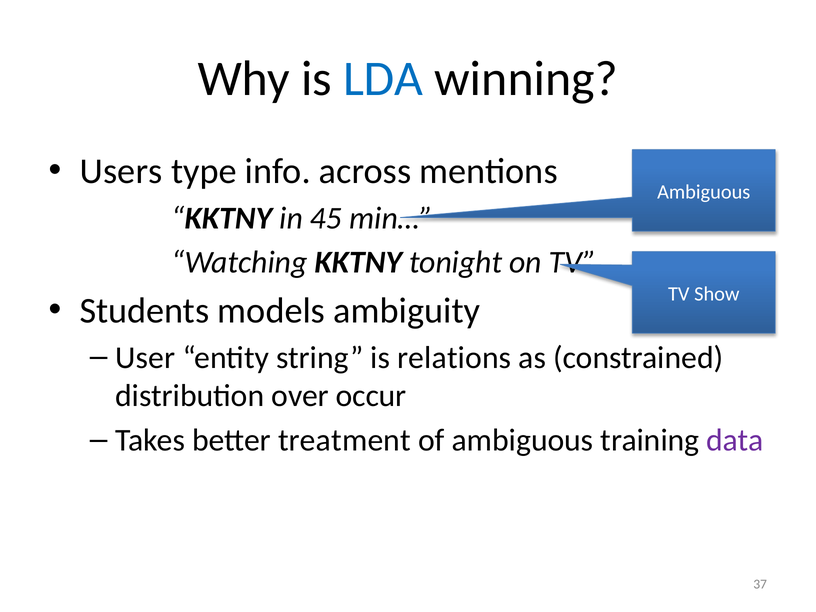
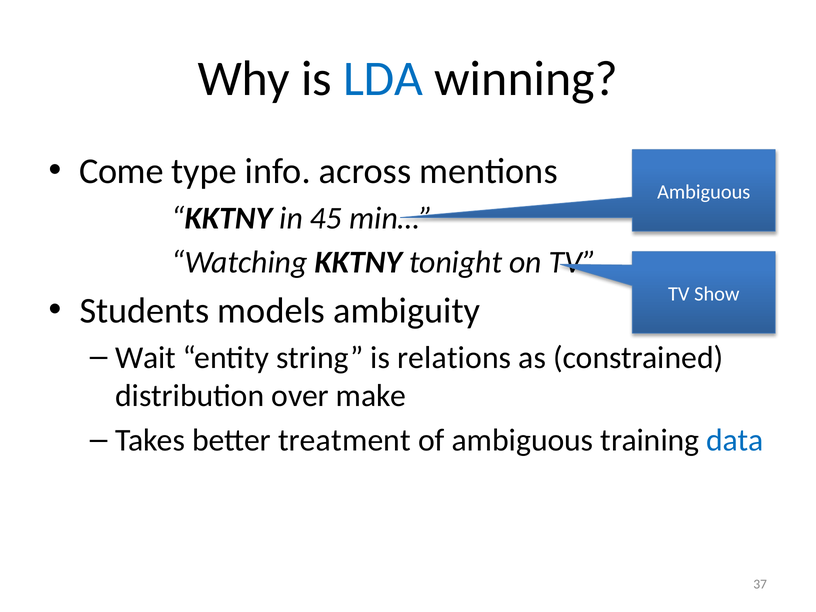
Users: Users -> Come
User: User -> Wait
occur: occur -> make
data colour: purple -> blue
